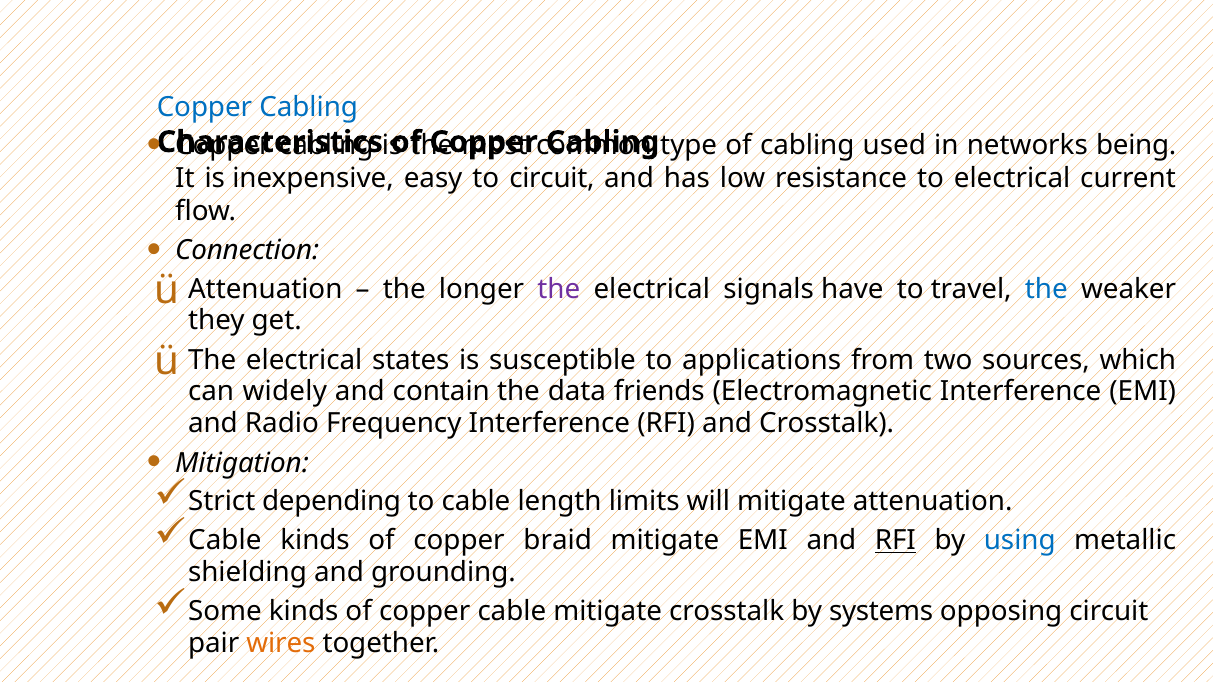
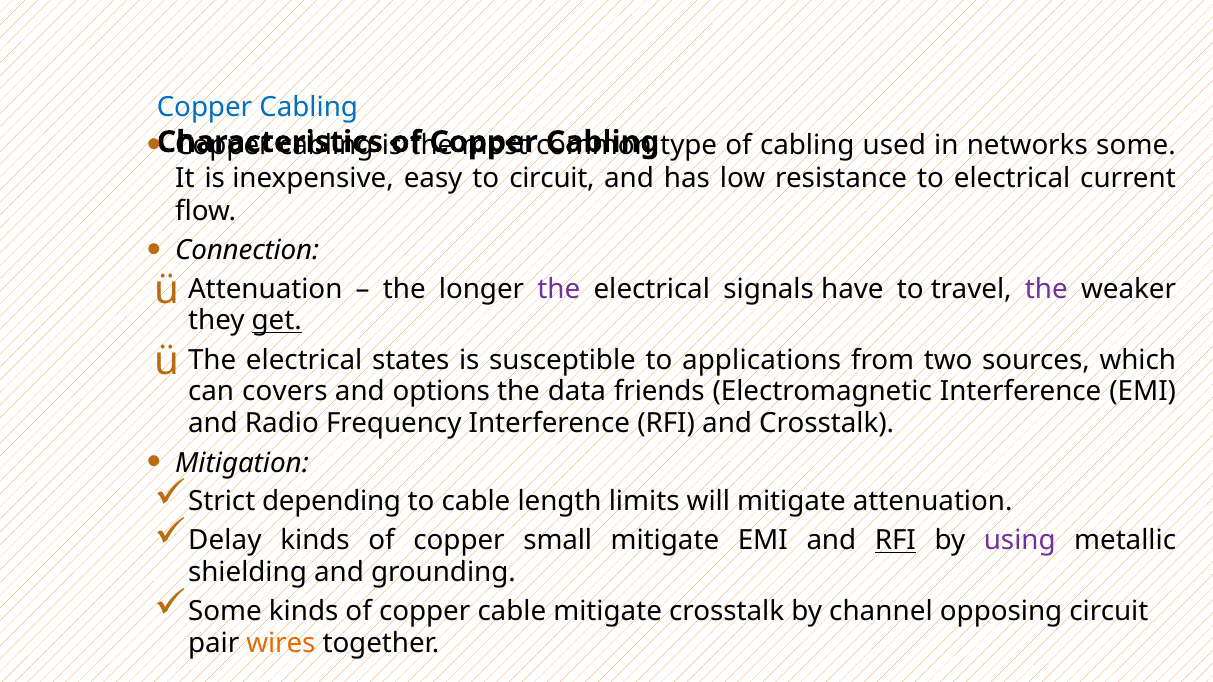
networks being: being -> some
the at (1046, 289) colour: blue -> purple
get underline: none -> present
widely: widely -> covers
contain: contain -> options
Cable at (225, 541): Cable -> Delay
braid: braid -> small
using colour: blue -> purple
systems: systems -> channel
